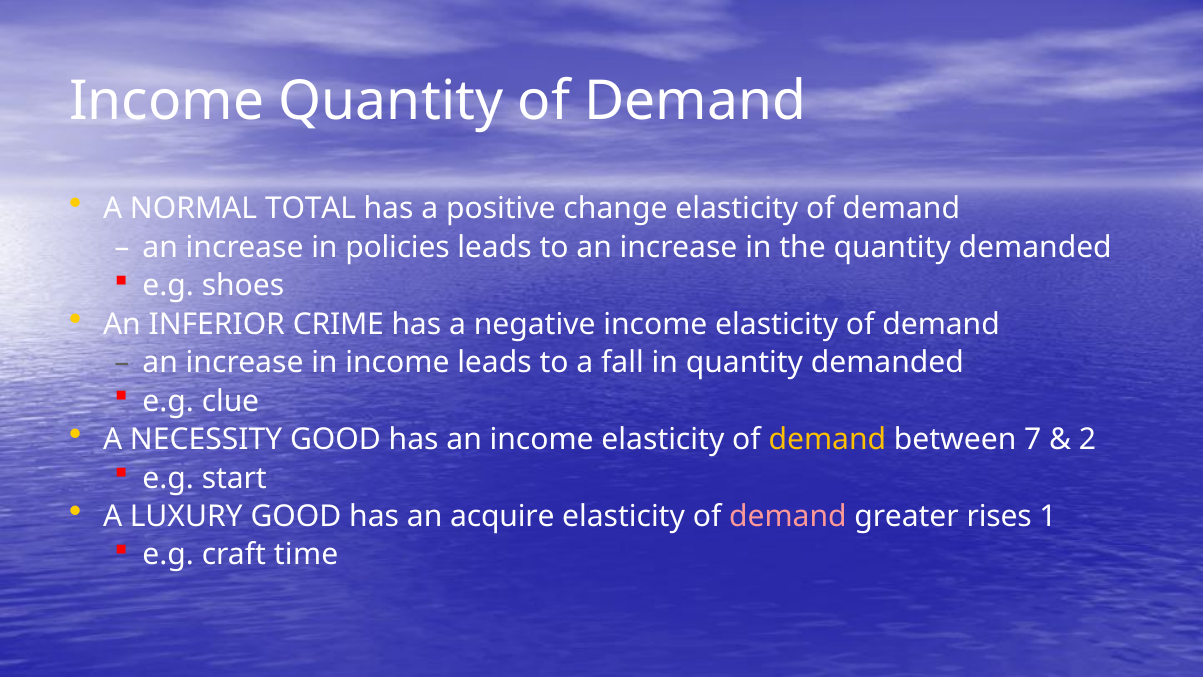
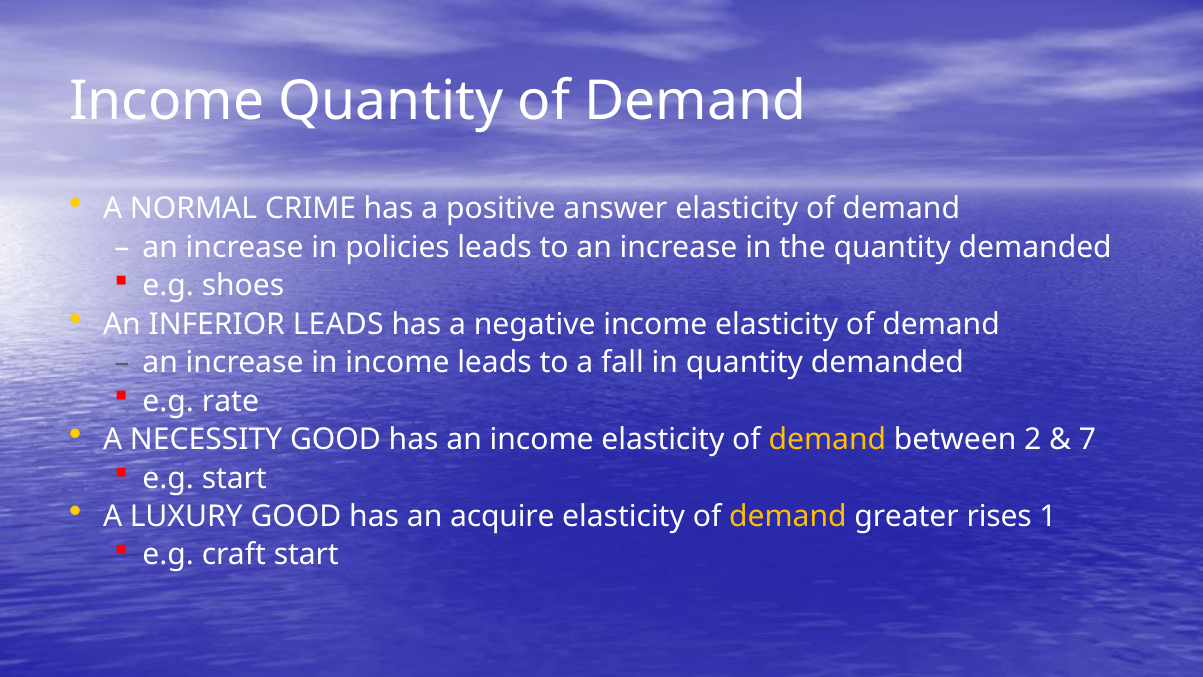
TOTAL: TOTAL -> CRIME
change: change -> answer
INFERIOR CRIME: CRIME -> LEADS
clue: clue -> rate
7: 7 -> 2
2: 2 -> 7
demand at (788, 516) colour: pink -> yellow
craft time: time -> start
